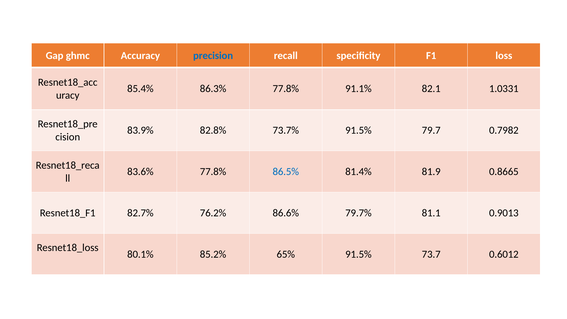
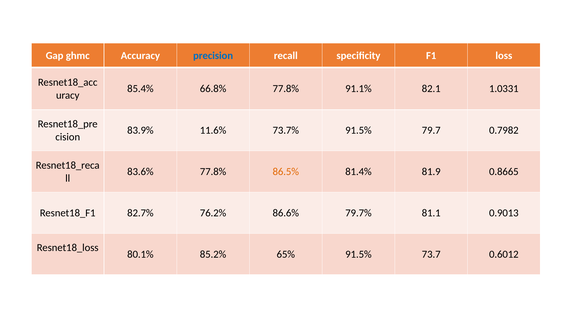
86.3%: 86.3% -> 66.8%
82.8%: 82.8% -> 11.6%
86.5% colour: blue -> orange
